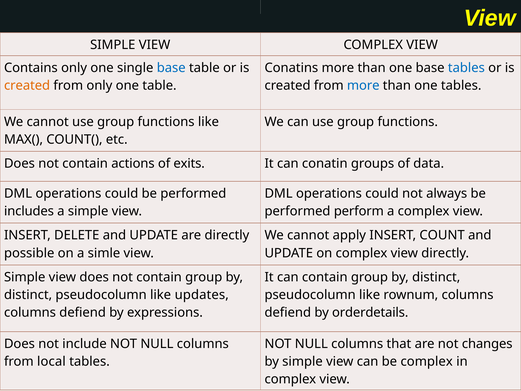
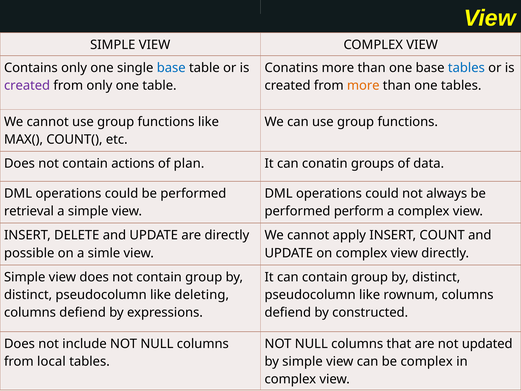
created at (27, 85) colour: orange -> purple
more at (363, 85) colour: blue -> orange
exits: exits -> plan
includes: includes -> retrieval
updates: updates -> deleting
orderdetails: orderdetails -> constructed
changes: changes -> updated
